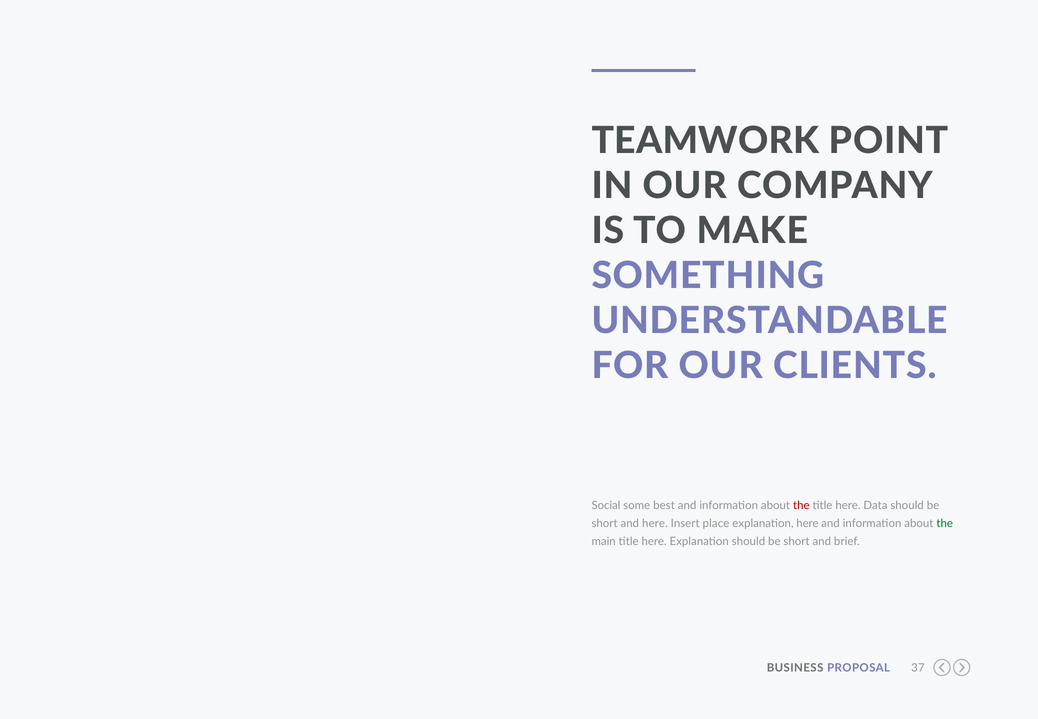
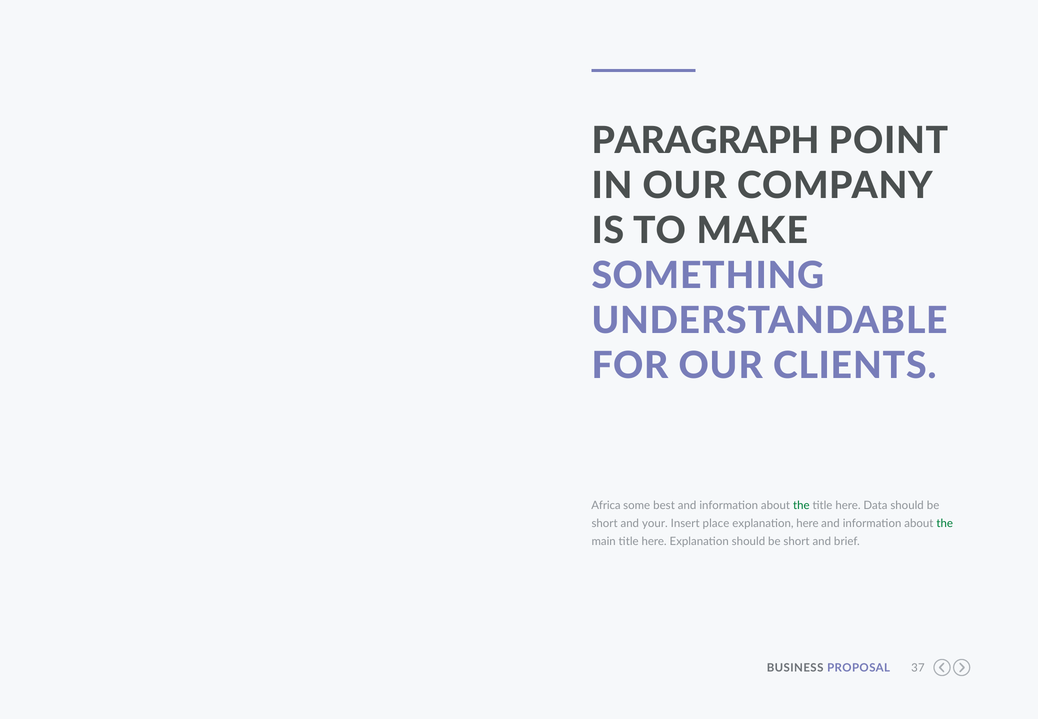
TEAMWORK: TEAMWORK -> PARAGRAPH
Social: Social -> Africa
the at (801, 505) colour: red -> green
and here: here -> your
